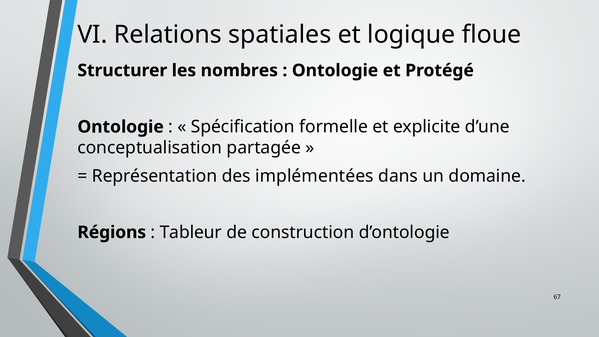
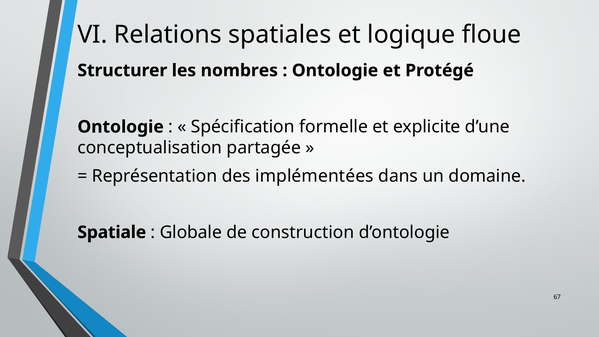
Régions: Régions -> Spatiale
Tableur: Tableur -> Globale
